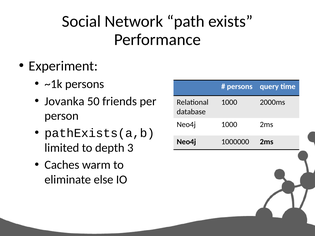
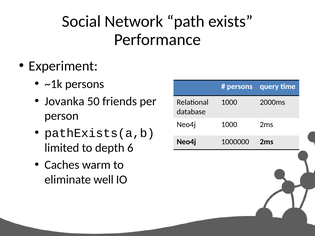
3: 3 -> 6
else: else -> well
